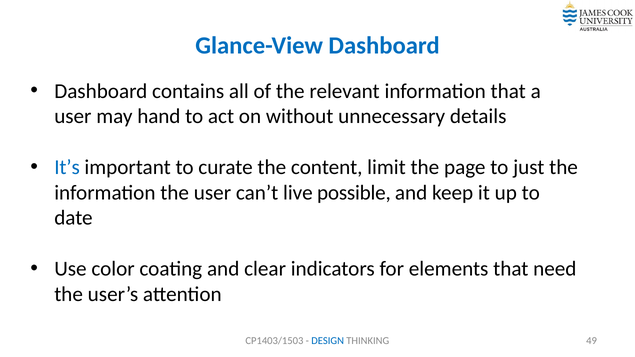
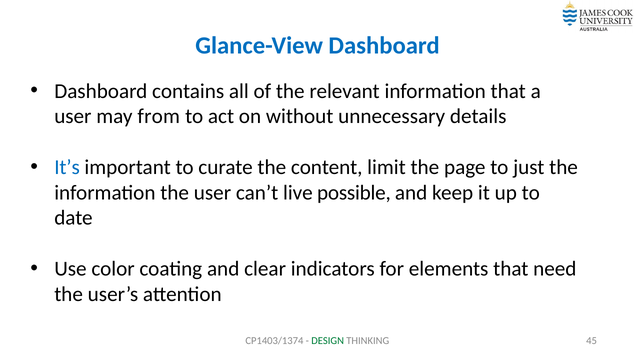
hand: hand -> from
CP1403/1503: CP1403/1503 -> CP1403/1374
DESIGN colour: blue -> green
49: 49 -> 45
